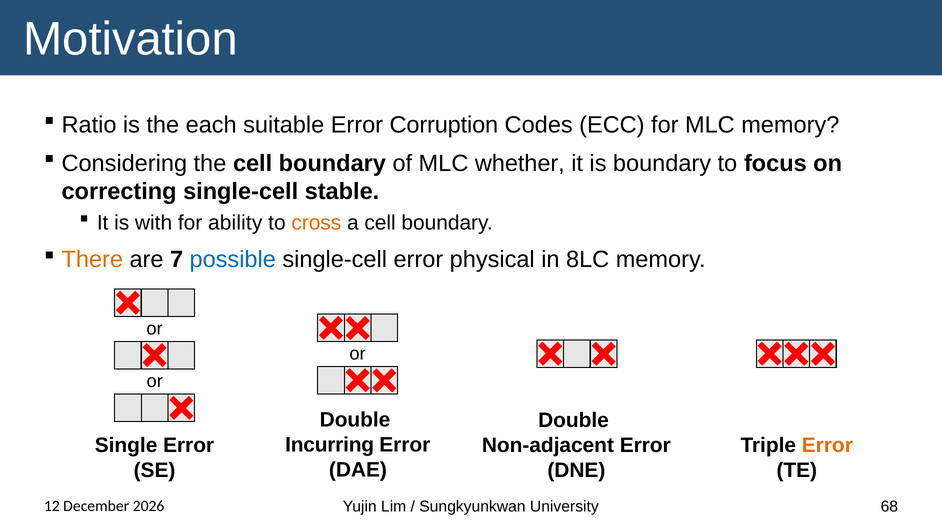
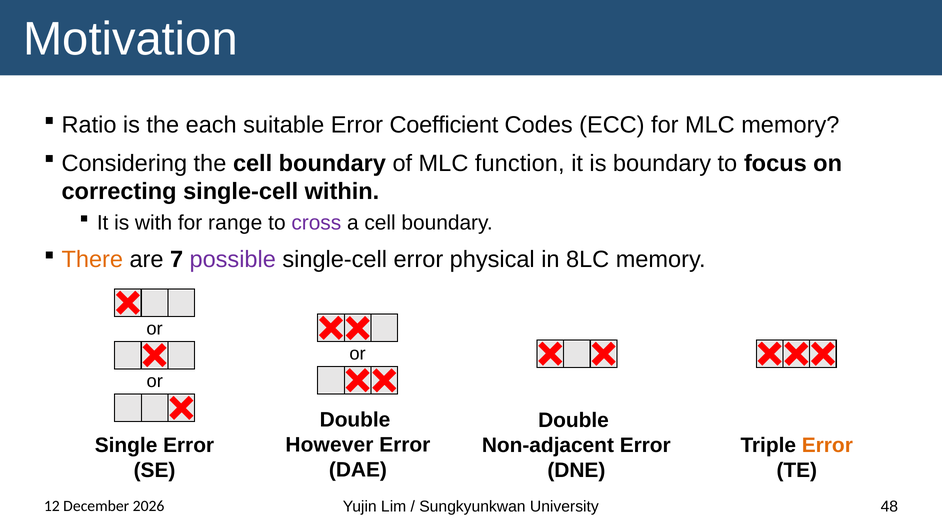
Corruption: Corruption -> Coefficient
whether: whether -> function
stable: stable -> within
ability: ability -> range
cross colour: orange -> purple
possible colour: blue -> purple
Incurring: Incurring -> However
68: 68 -> 48
